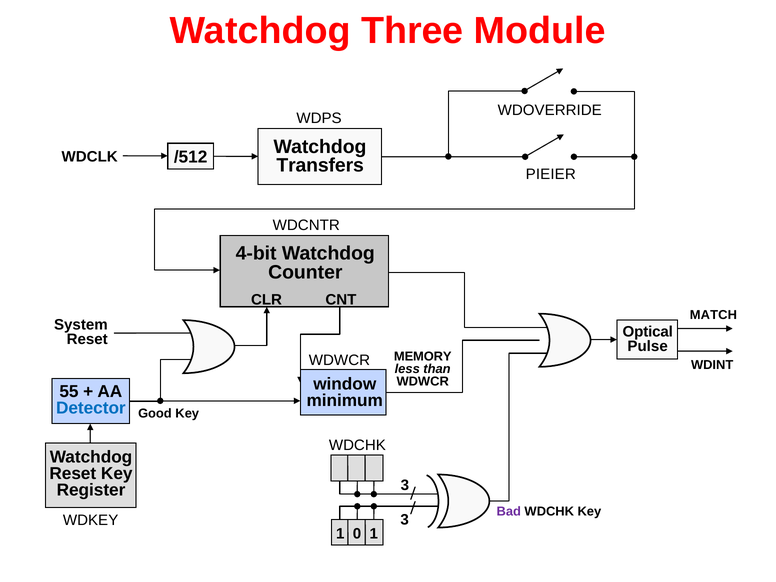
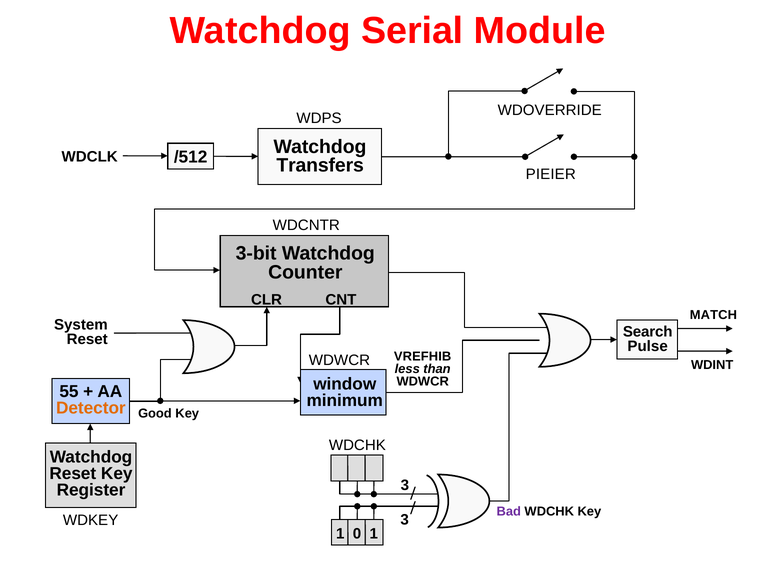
Three: Three -> Serial
4-bit: 4-bit -> 3-bit
Optical: Optical -> Search
MEMORY: MEMORY -> VREFHIB
Detector colour: blue -> orange
